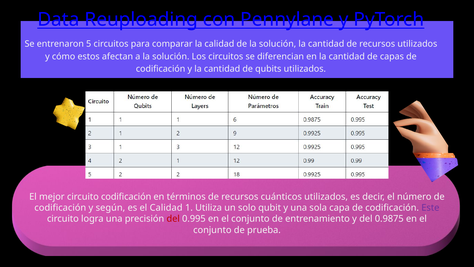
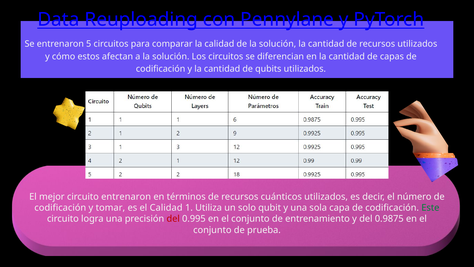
circuito codificación: codificación -> entrenaron
según: según -> tomar
Este colour: purple -> green
